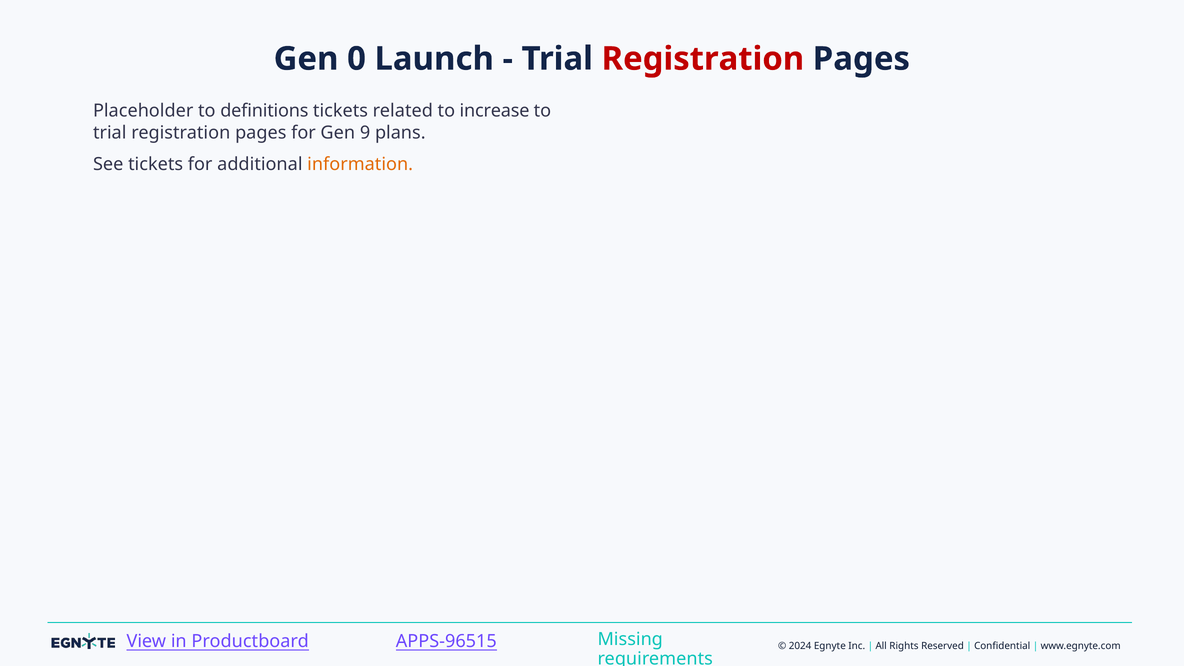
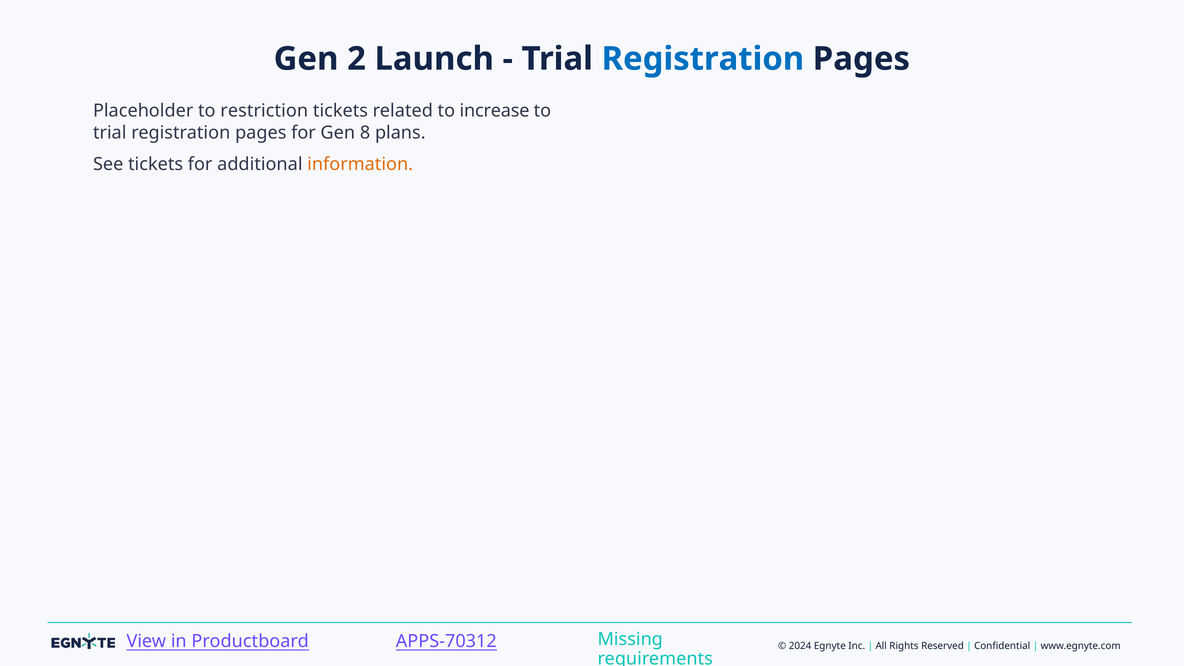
0: 0 -> 2
Registration at (703, 59) colour: red -> blue
definitions: definitions -> restriction
9: 9 -> 8
APPS-96515: APPS-96515 -> APPS-70312
